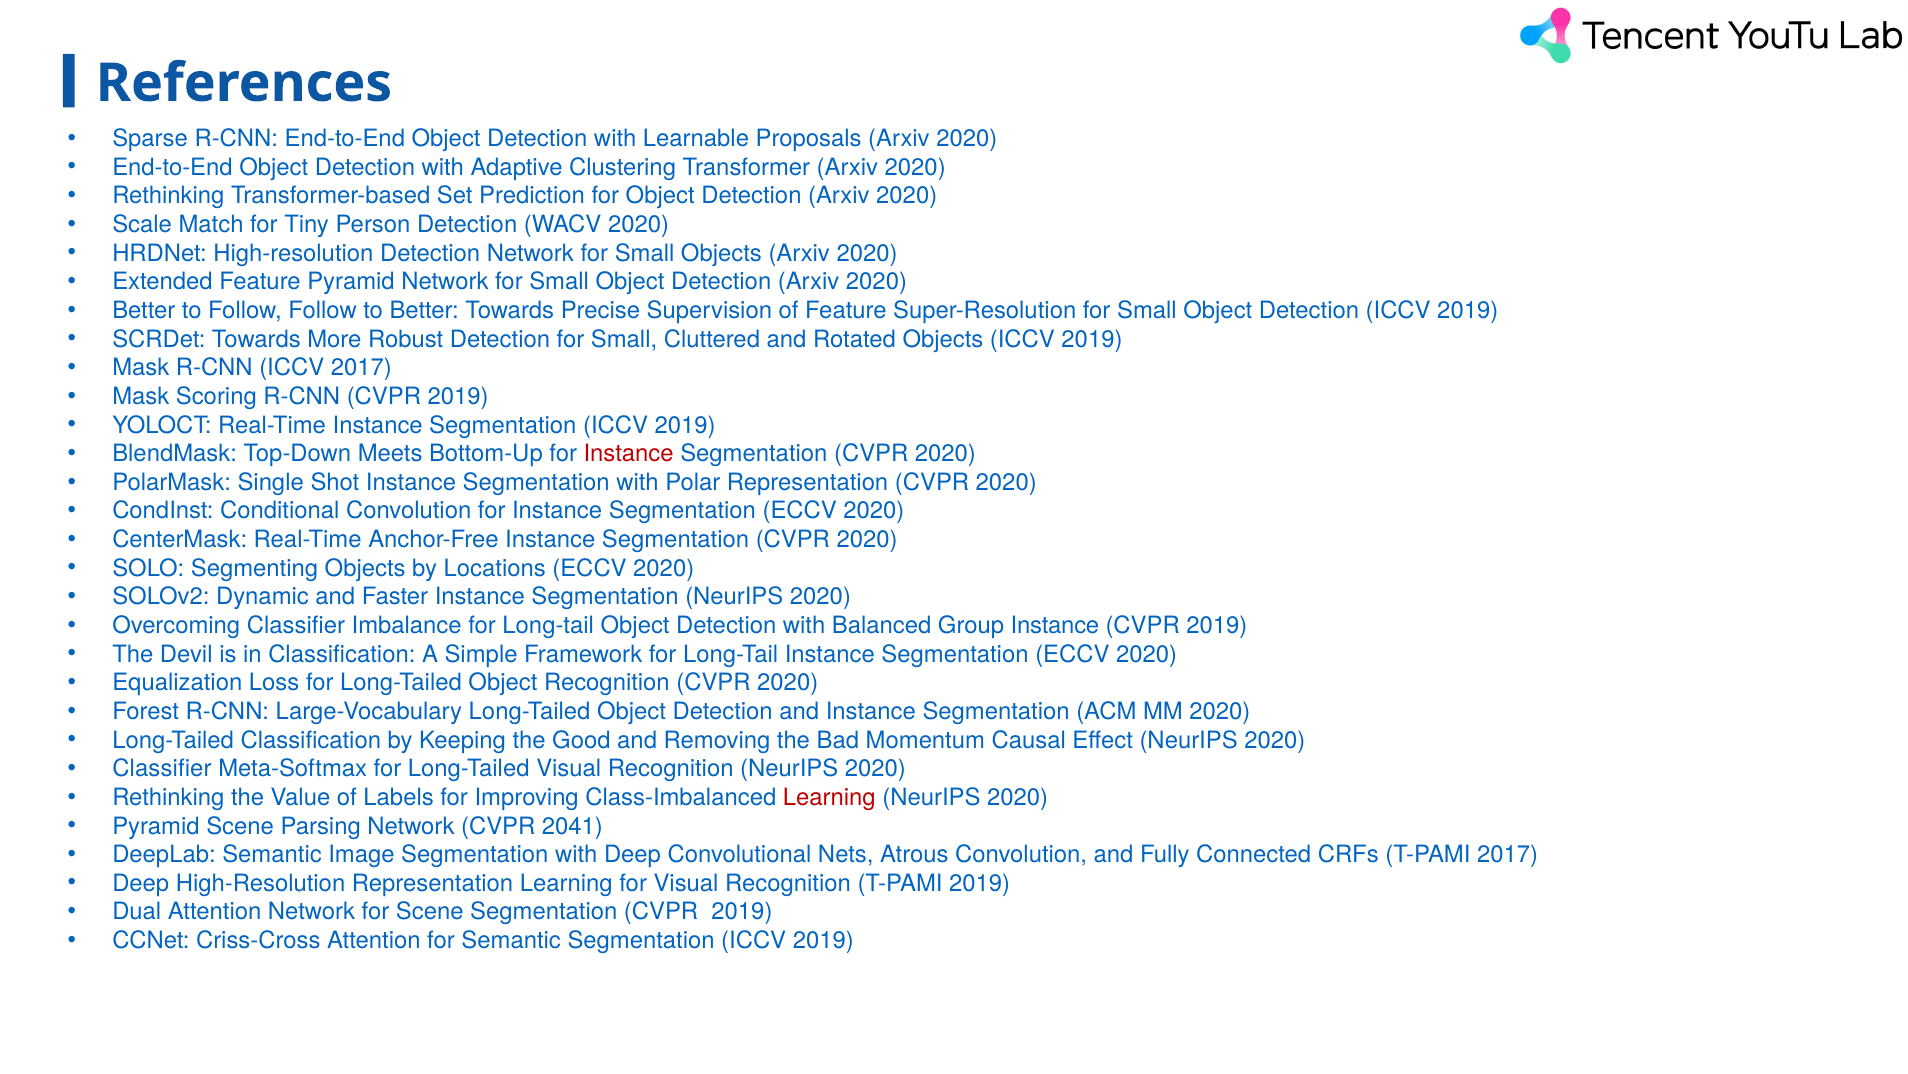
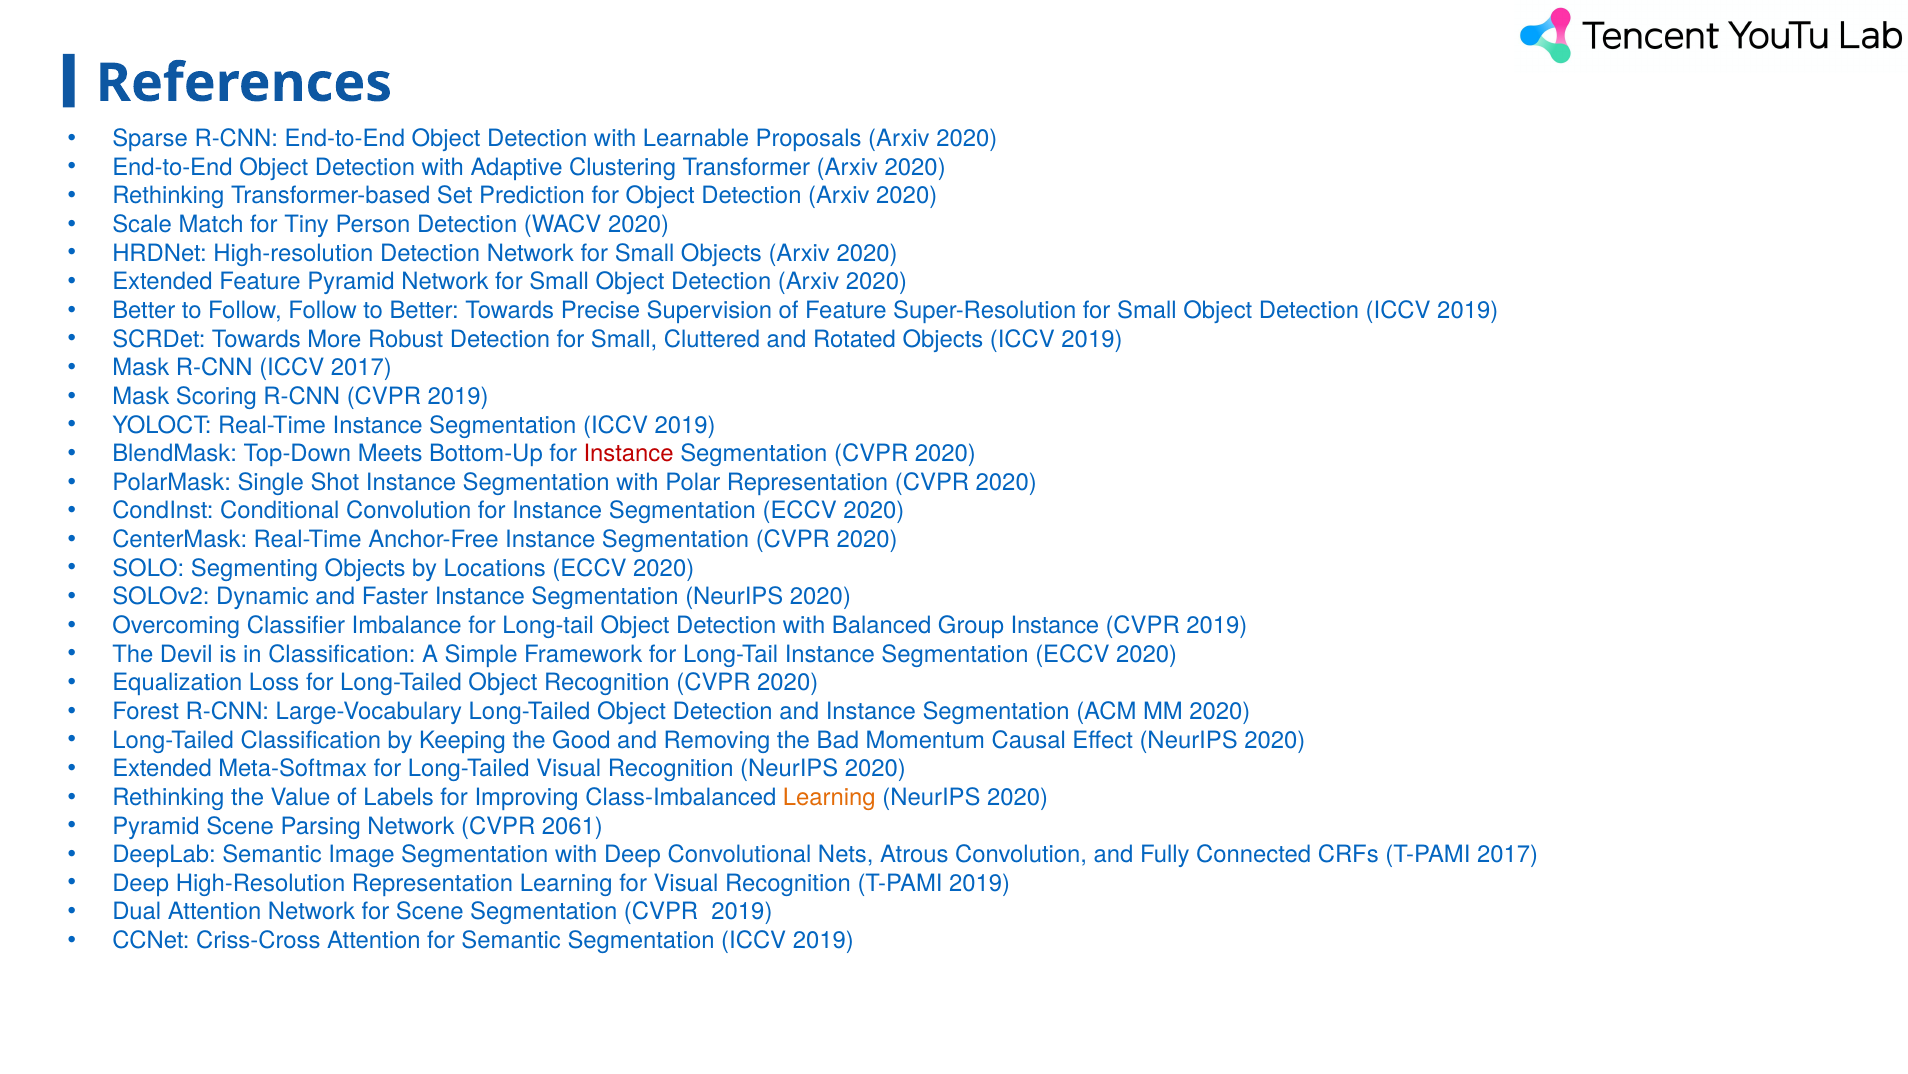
Classifier at (162, 769): Classifier -> Extended
Learning at (829, 797) colour: red -> orange
2041: 2041 -> 2061
